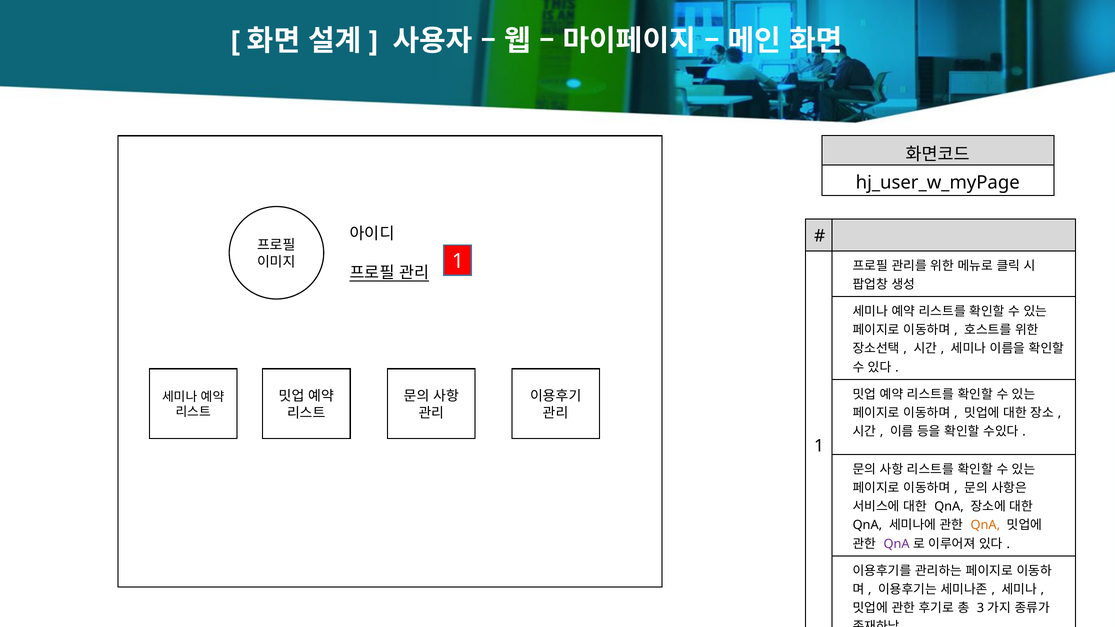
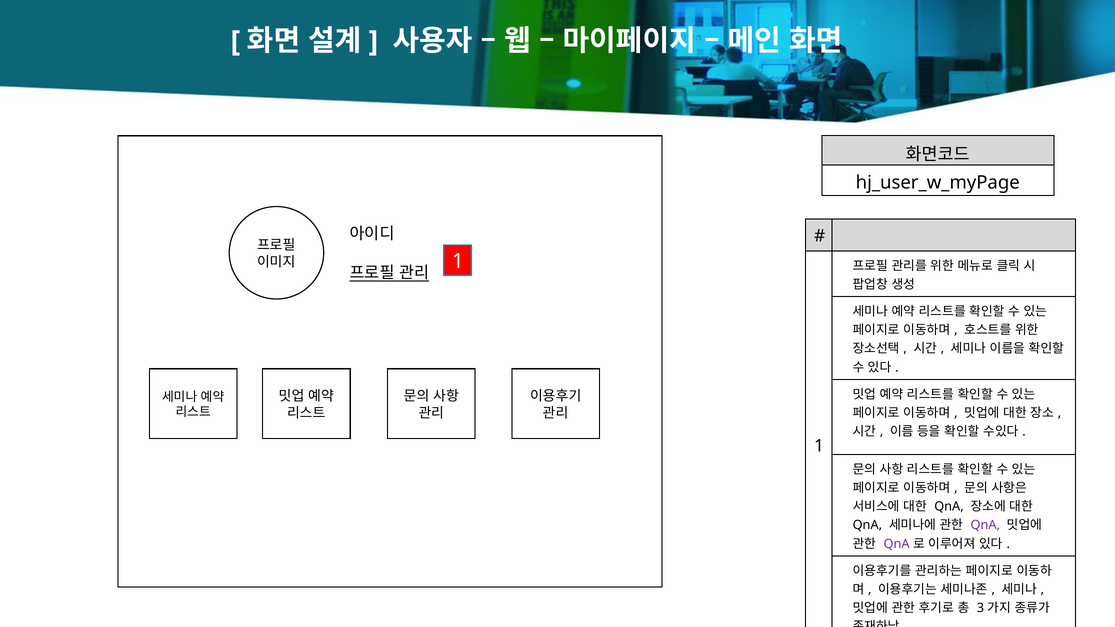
QnA at (985, 525) colour: orange -> purple
